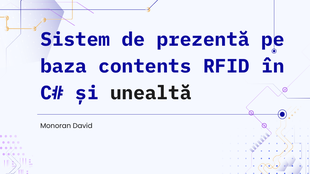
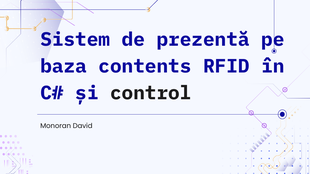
unealtă: unealtă -> control
